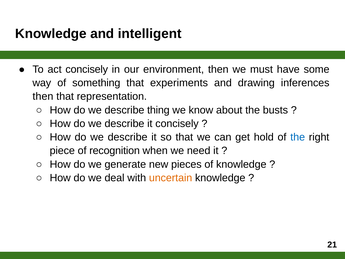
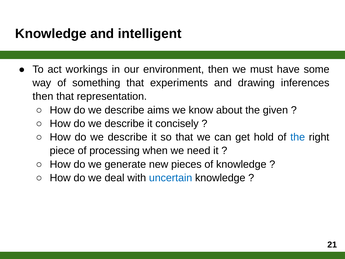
act concisely: concisely -> workings
thing: thing -> aims
busts: busts -> given
recognition: recognition -> processing
uncertain colour: orange -> blue
